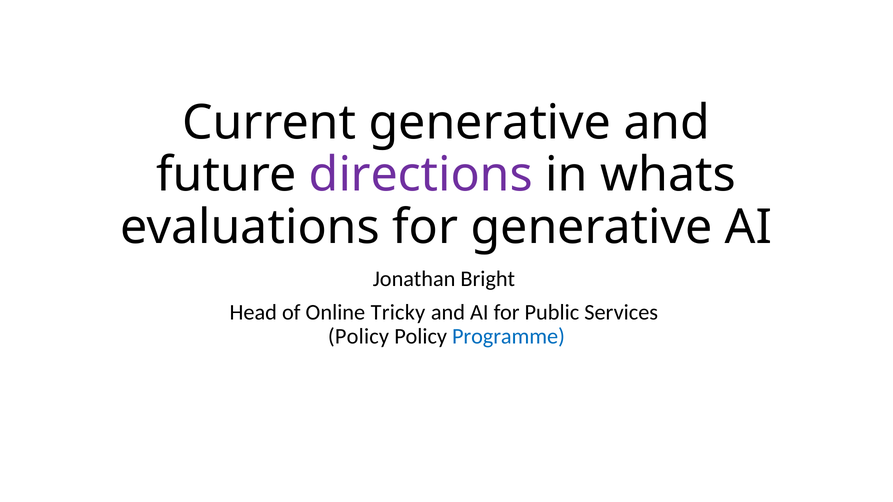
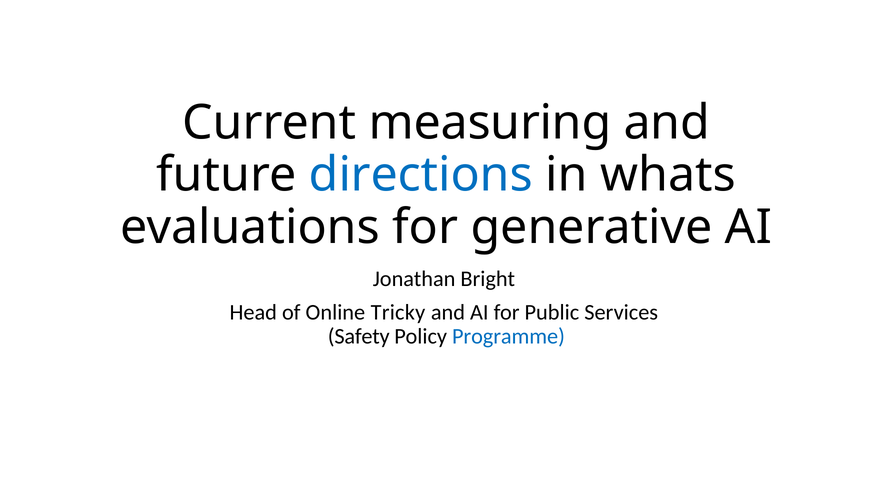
Current generative: generative -> measuring
directions colour: purple -> blue
Policy at (359, 337): Policy -> Safety
